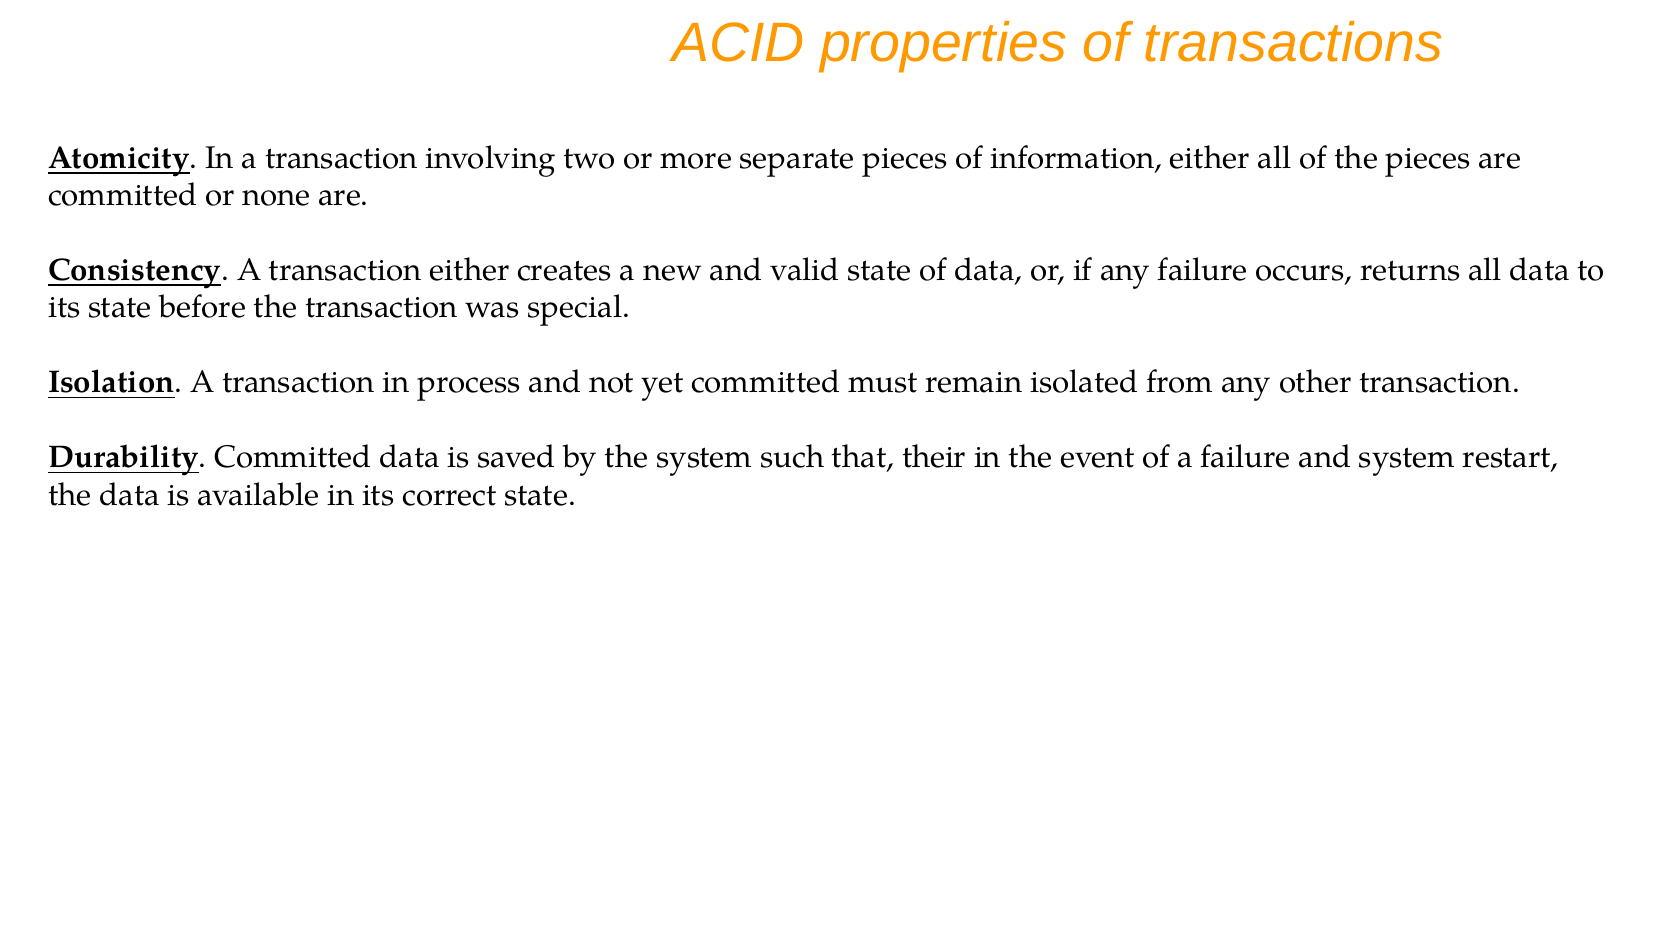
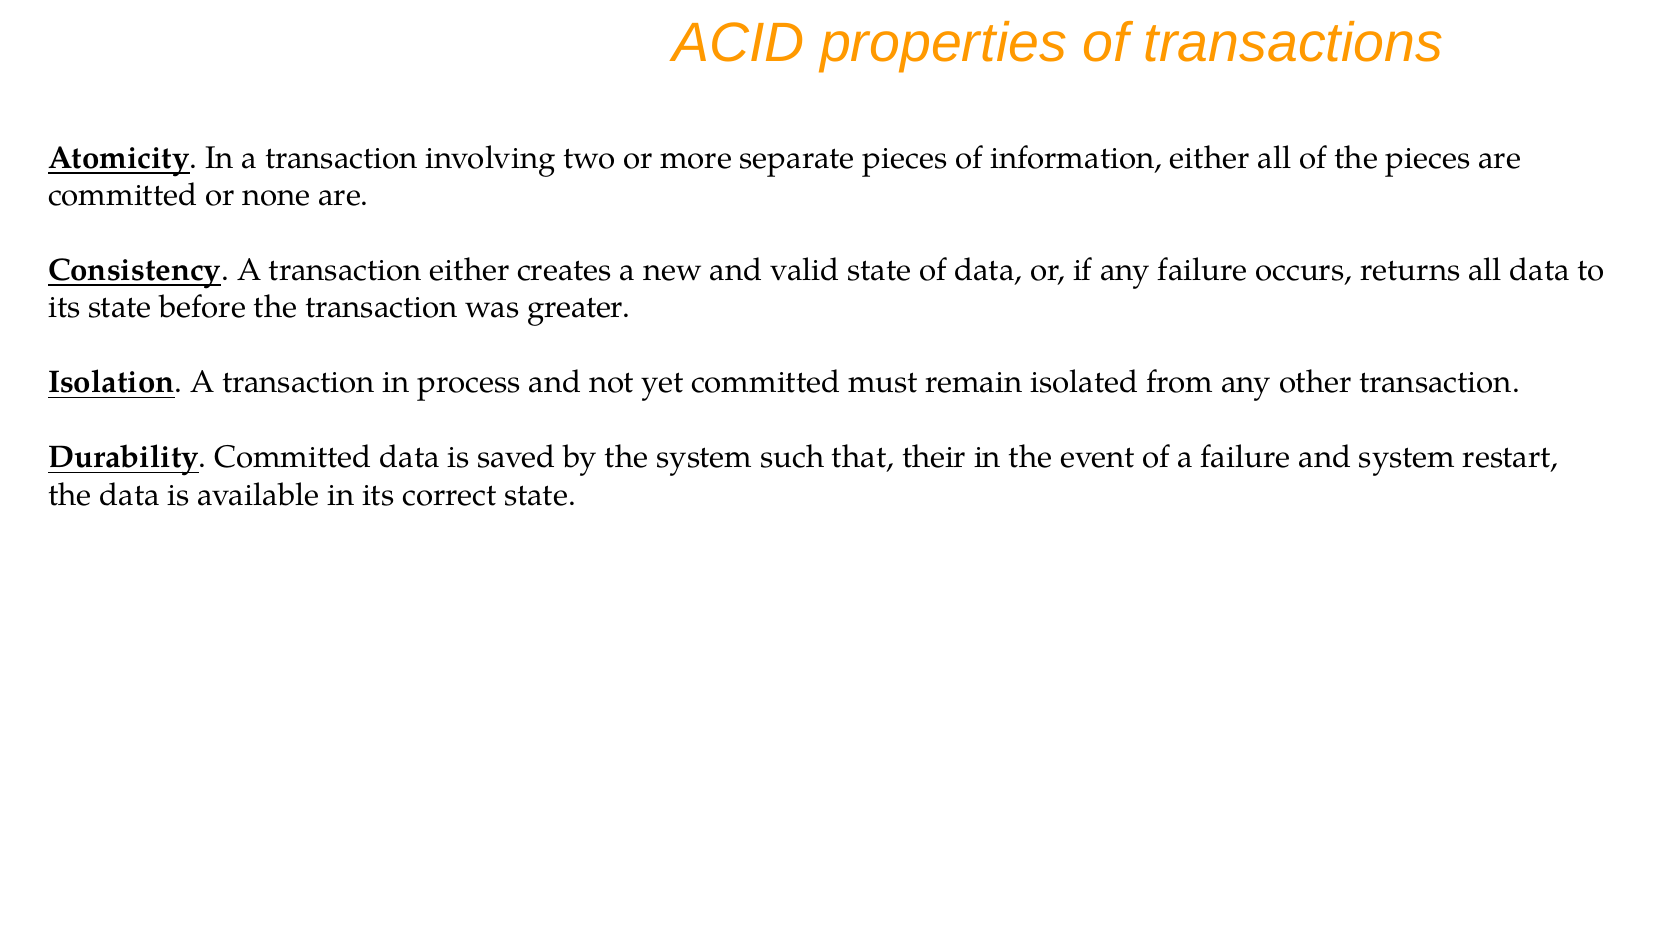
special: special -> greater
